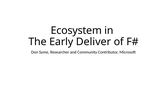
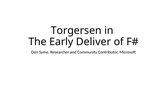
Ecosystem: Ecosystem -> Torgersen
